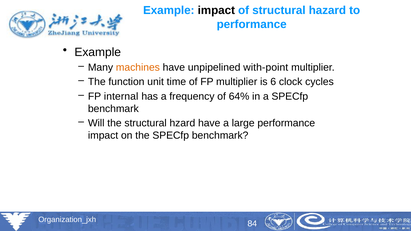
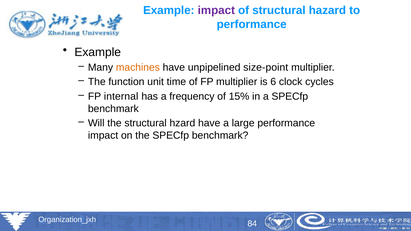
impact at (216, 10) colour: black -> purple
with-point: with-point -> size-point
64%: 64% -> 15%
